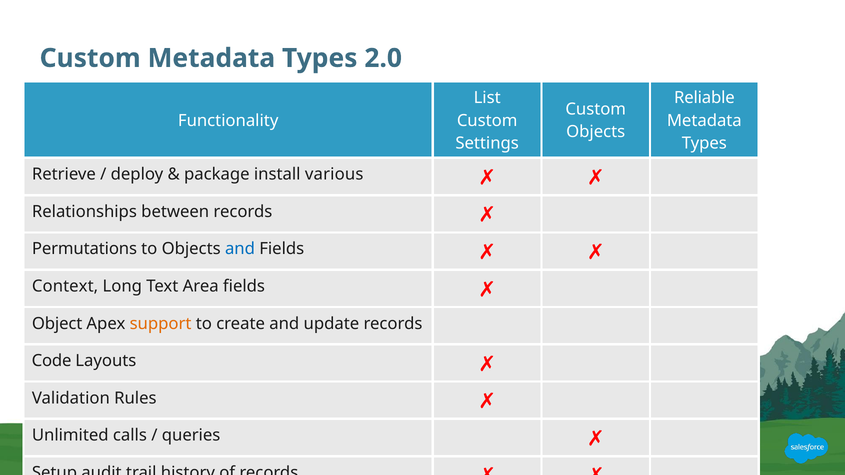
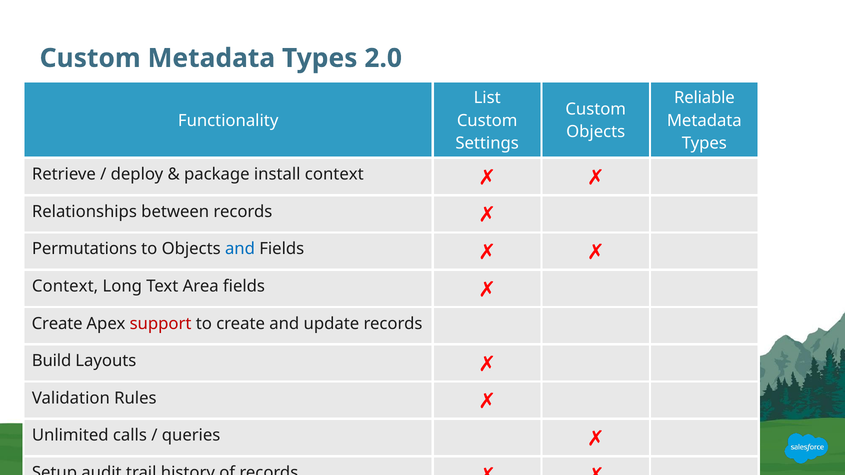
install various: various -> context
Object at (57, 324): Object -> Create
support colour: orange -> red
Code: Code -> Build
